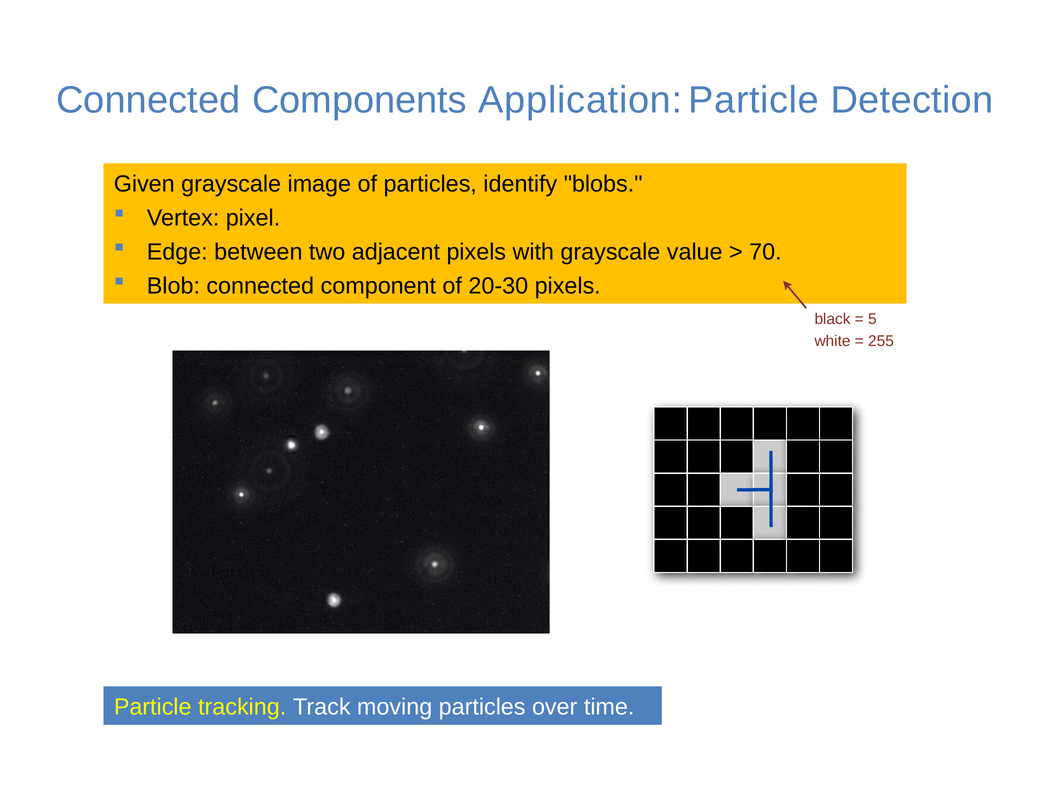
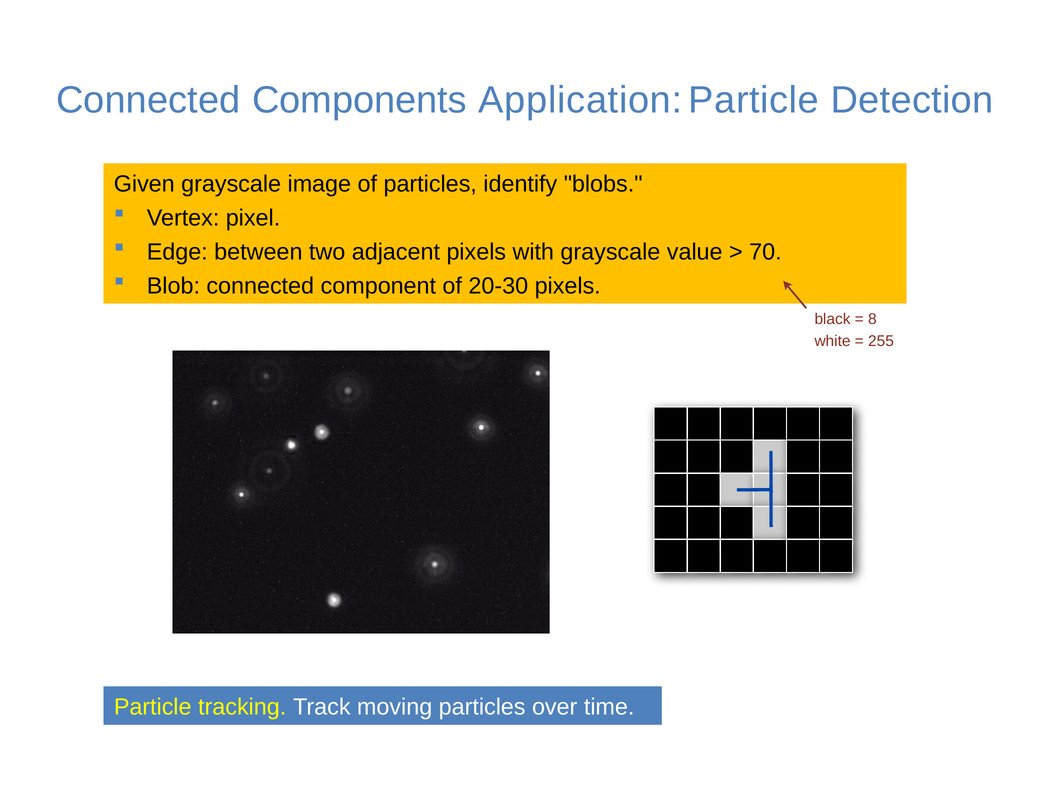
5: 5 -> 8
